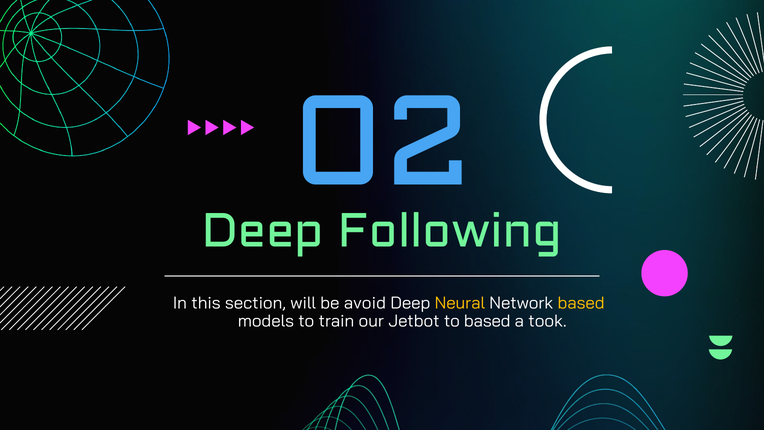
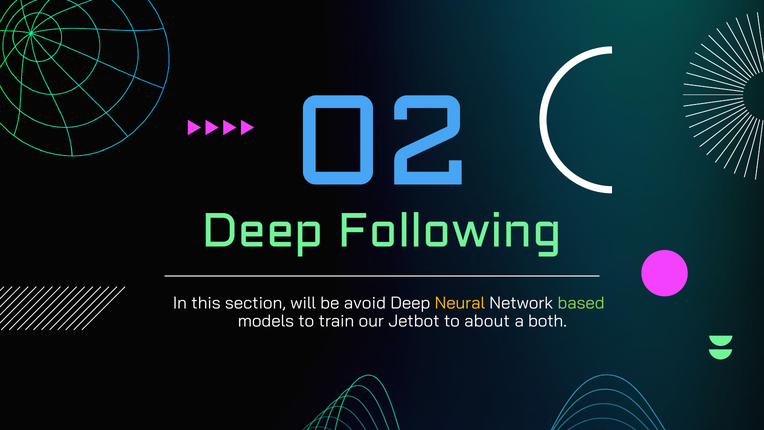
based at (581, 303) colour: yellow -> light green
to based: based -> about
took: took -> both
